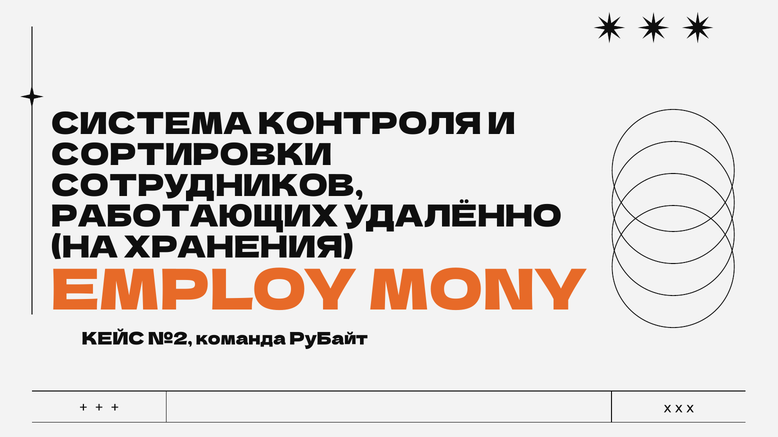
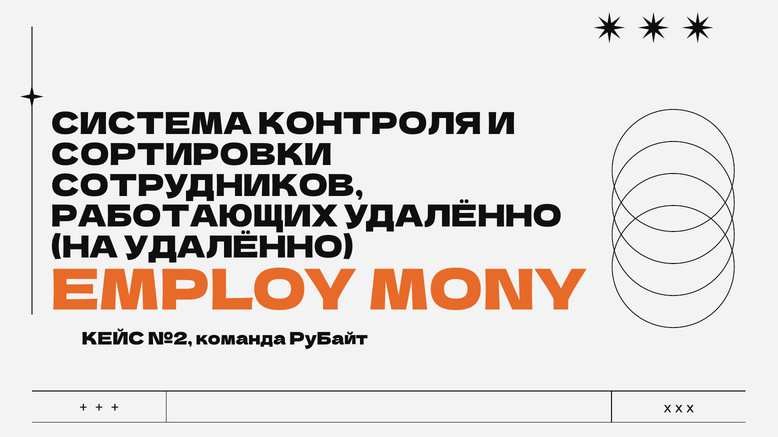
НА ХРАНЕНИЯ: ХРАНЕНИЯ -> УДАЛЁННО
